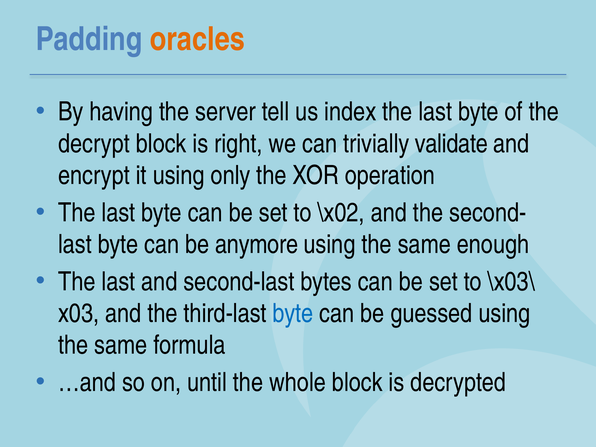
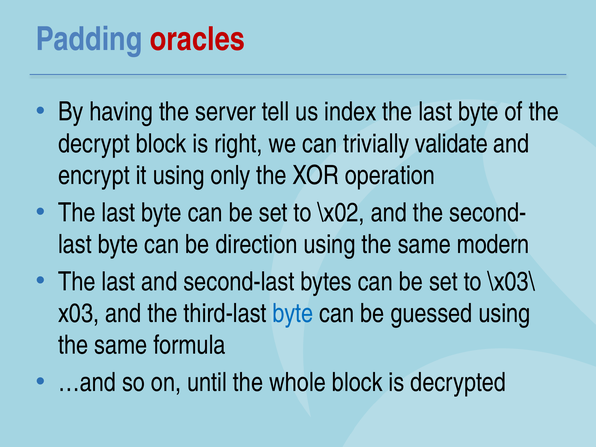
oracles colour: orange -> red
anymore: anymore -> direction
enough: enough -> modern
